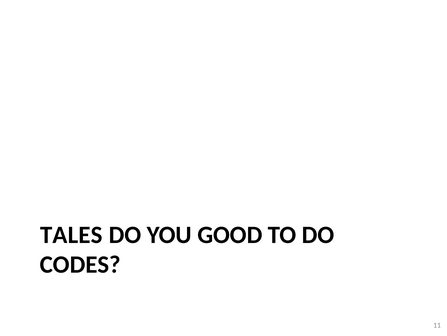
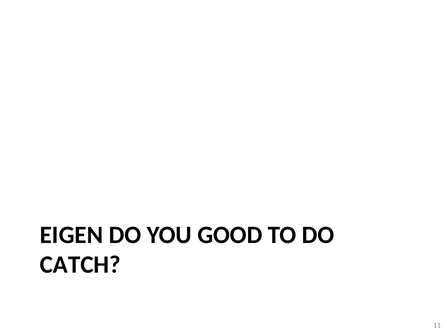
TALES: TALES -> EIGEN
CODES: CODES -> CATCH
